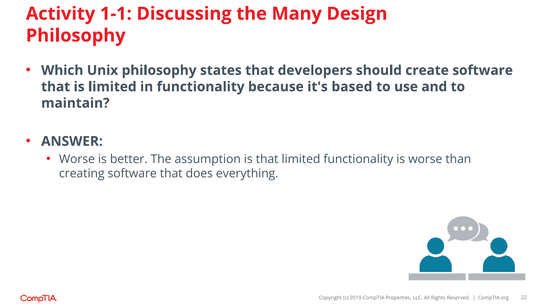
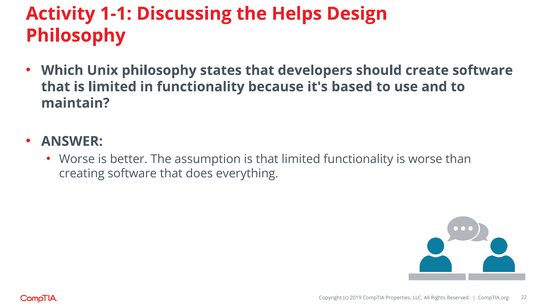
Many: Many -> Helps
